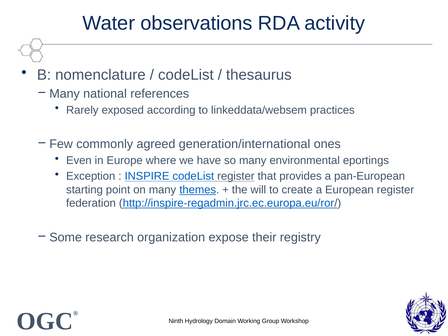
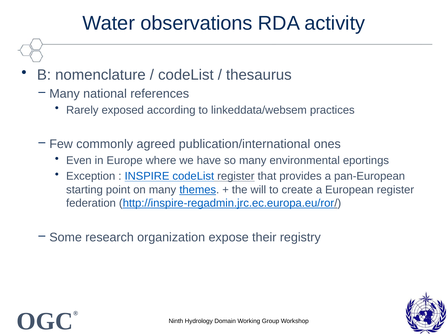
generation/international: generation/international -> publication/international
